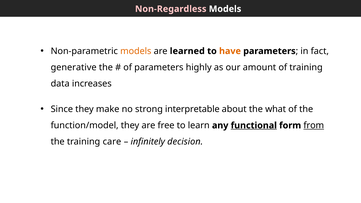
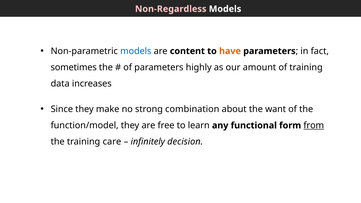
models at (136, 51) colour: orange -> blue
learned: learned -> content
generative: generative -> sometimes
interpretable: interpretable -> combination
what: what -> want
functional underline: present -> none
